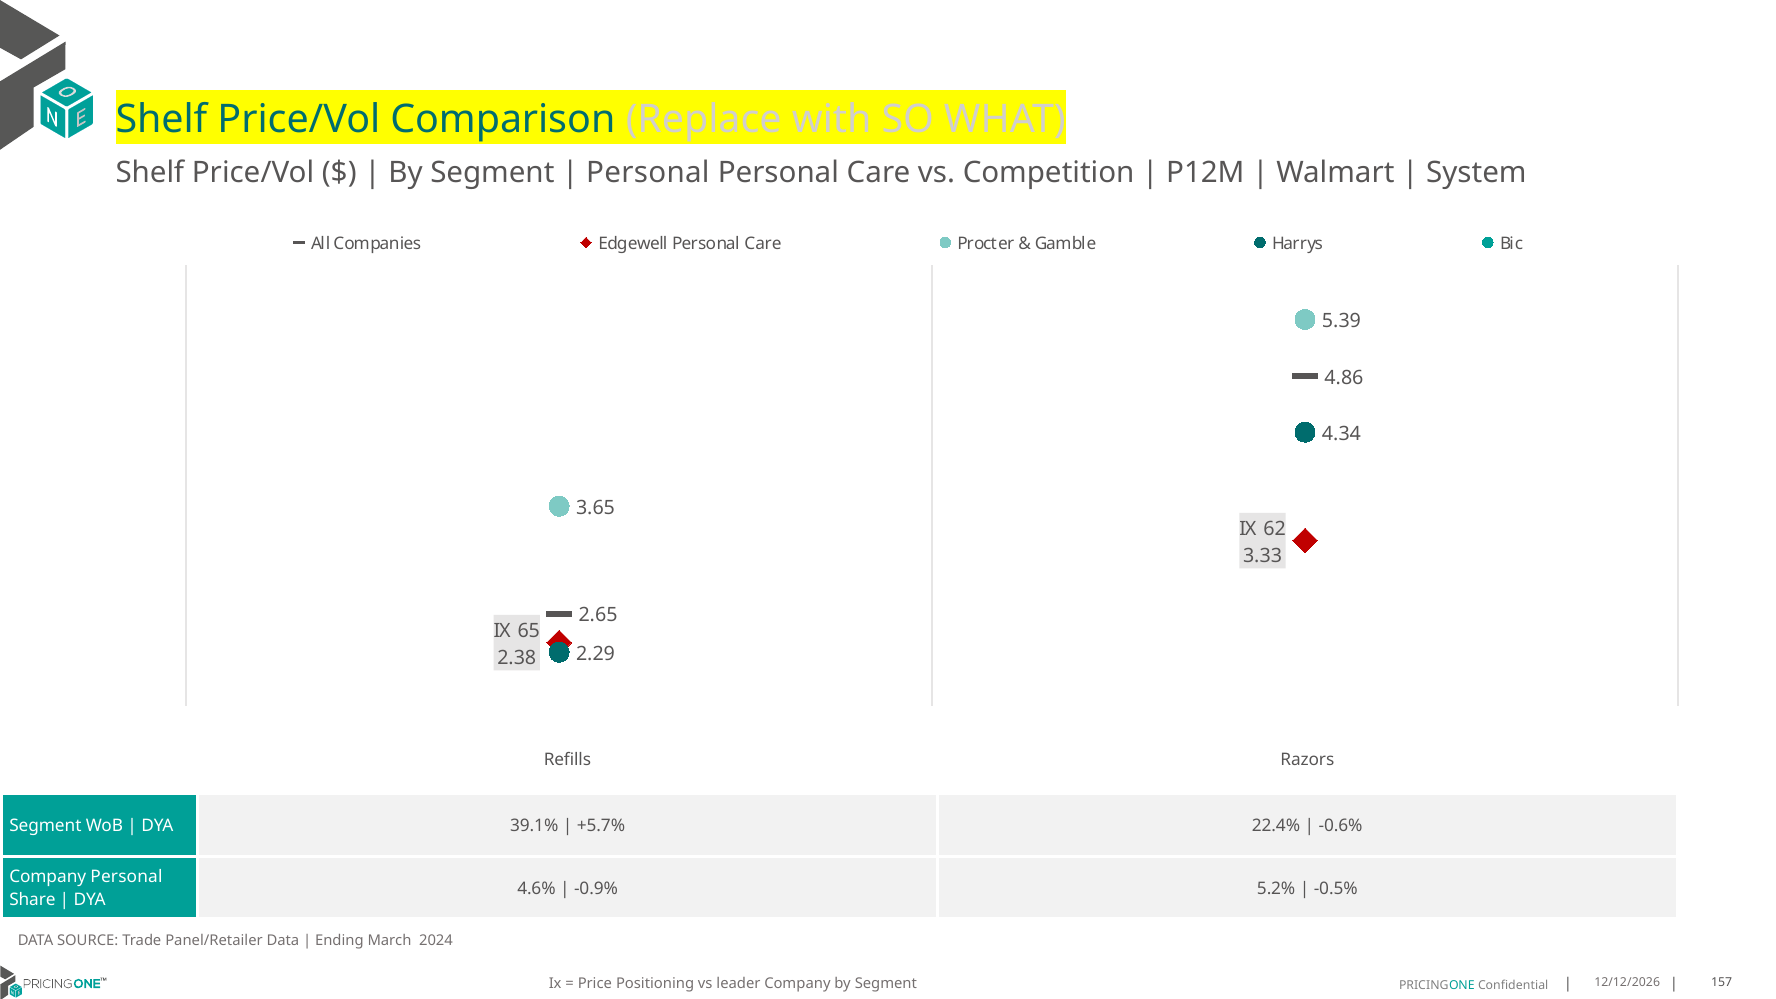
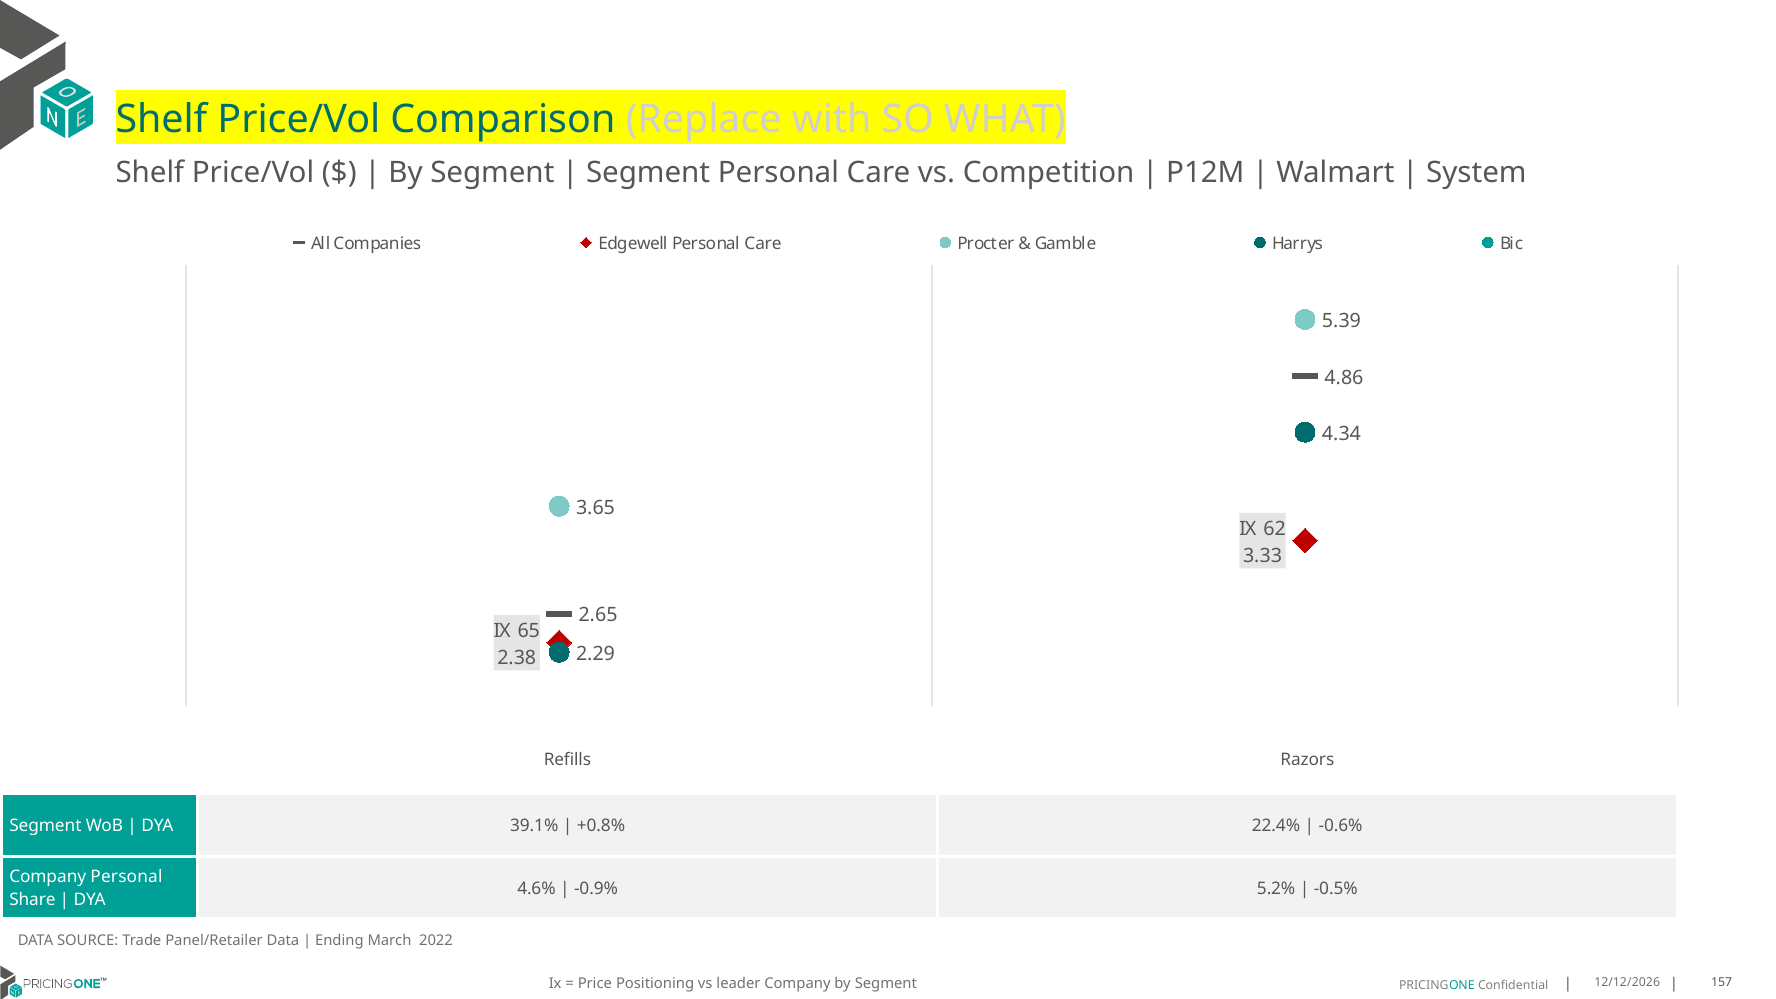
Personal at (648, 173): Personal -> Segment
+5.7%: +5.7% -> +0.8%
2024: 2024 -> 2022
